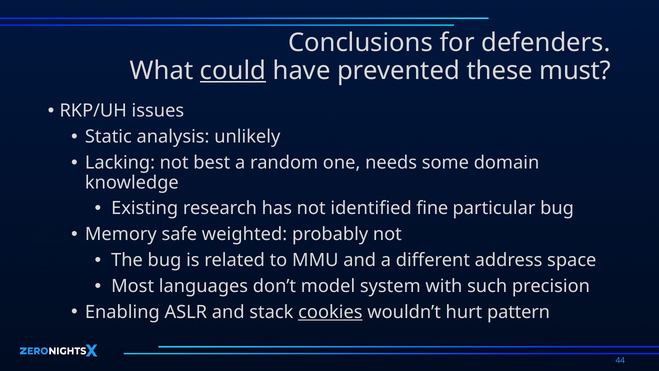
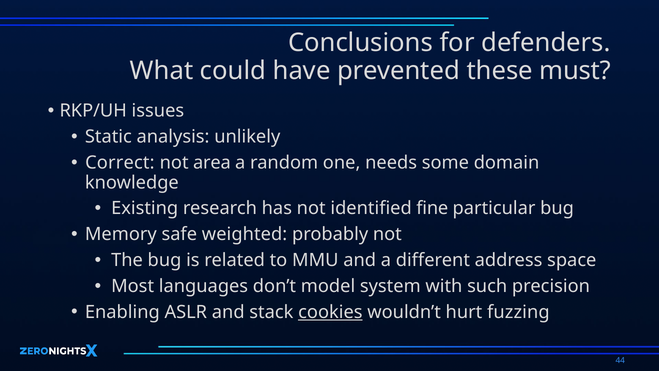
could underline: present -> none
Lacking: Lacking -> Correct
best: best -> area
pattern: pattern -> fuzzing
